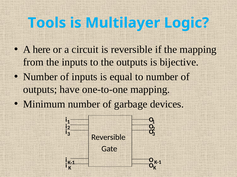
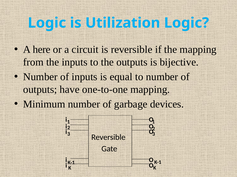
Tools at (47, 23): Tools -> Logic
Multilayer: Multilayer -> Utilization
